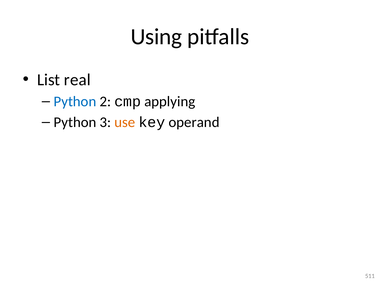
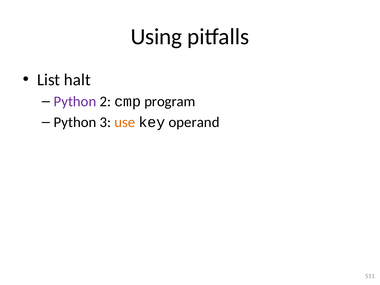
real: real -> halt
Python at (75, 102) colour: blue -> purple
applying: applying -> program
